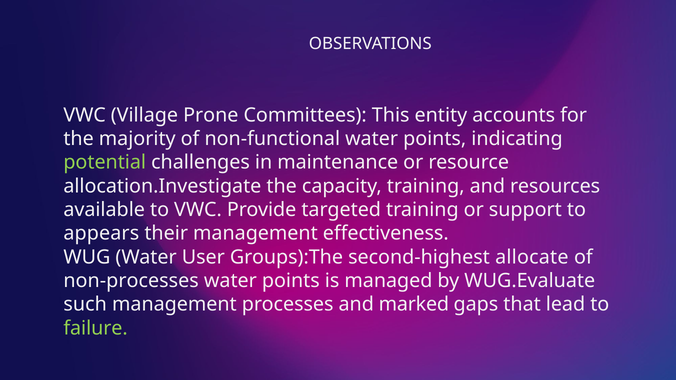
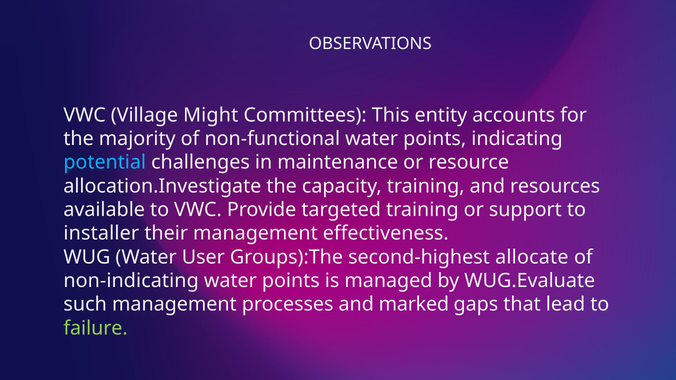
Prone: Prone -> Might
potential colour: light green -> light blue
appears: appears -> installer
non-processes: non-processes -> non-indicating
